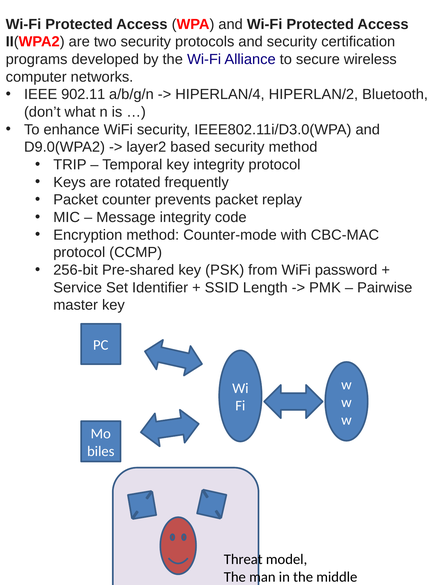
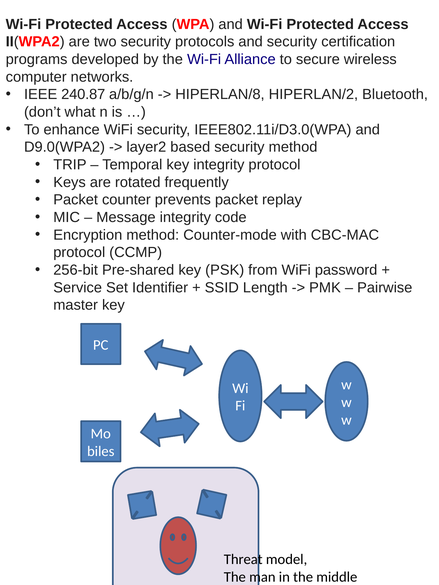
902.11: 902.11 -> 240.87
HIPERLAN/4: HIPERLAN/4 -> HIPERLAN/8
